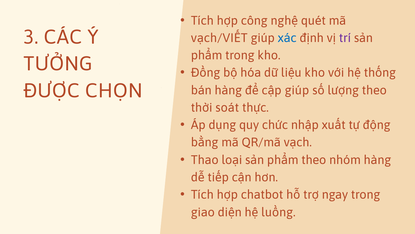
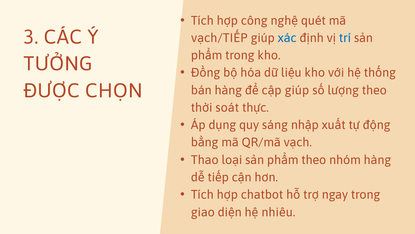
vạch/VIẾT: vạch/VIẾT -> vạch/TIẾP
trí colour: purple -> blue
chức: chức -> sáng
luồng: luồng -> nhiêu
